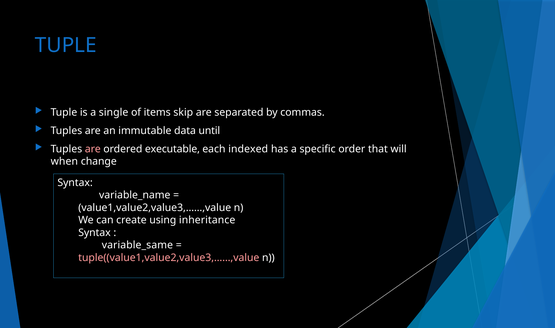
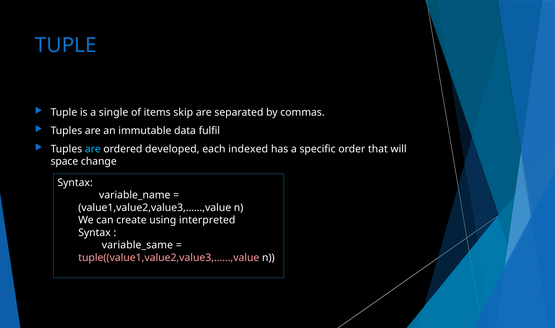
until: until -> fulfil
are at (93, 149) colour: pink -> light blue
executable: executable -> developed
when: when -> space
inheritance: inheritance -> interpreted
